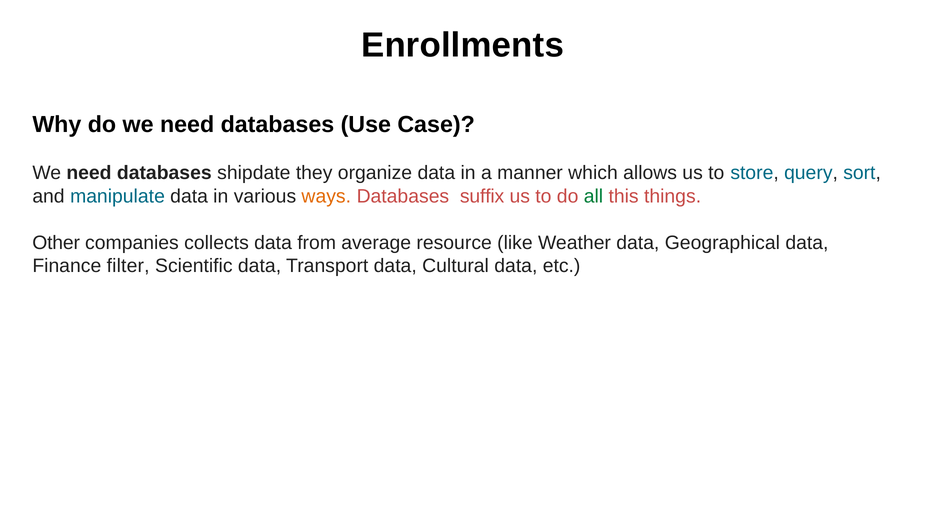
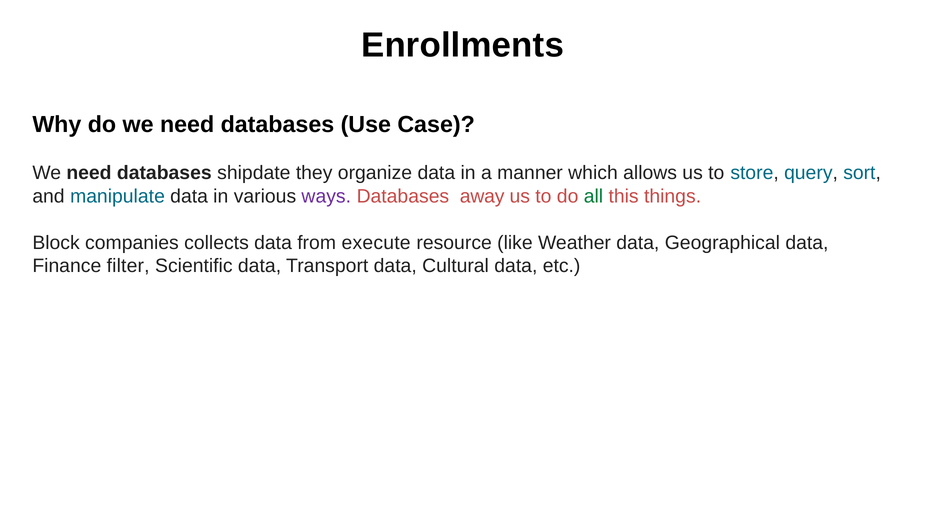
ways colour: orange -> purple
suffix: suffix -> away
Other: Other -> Block
average: average -> execute
